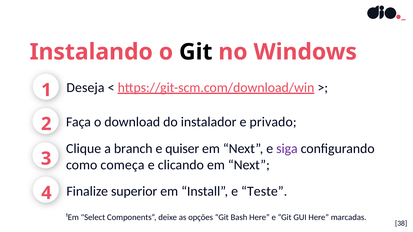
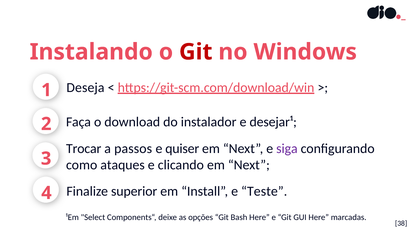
Git at (196, 52) colour: black -> red
privado: privado -> desejar¹
Clique: Clique -> Trocar
branch: branch -> passos
começa: começa -> ataques
